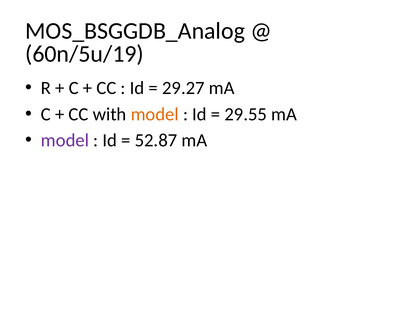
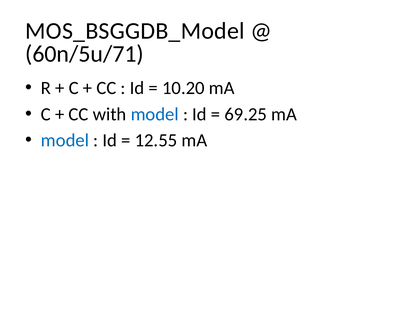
MOS_BSGGDB_Analog: MOS_BSGGDB_Analog -> MOS_BSGGDB_Model
60n/5u/19: 60n/5u/19 -> 60n/5u/71
29.27: 29.27 -> 10.20
model at (155, 114) colour: orange -> blue
29.55: 29.55 -> 69.25
model at (65, 140) colour: purple -> blue
52.87: 52.87 -> 12.55
